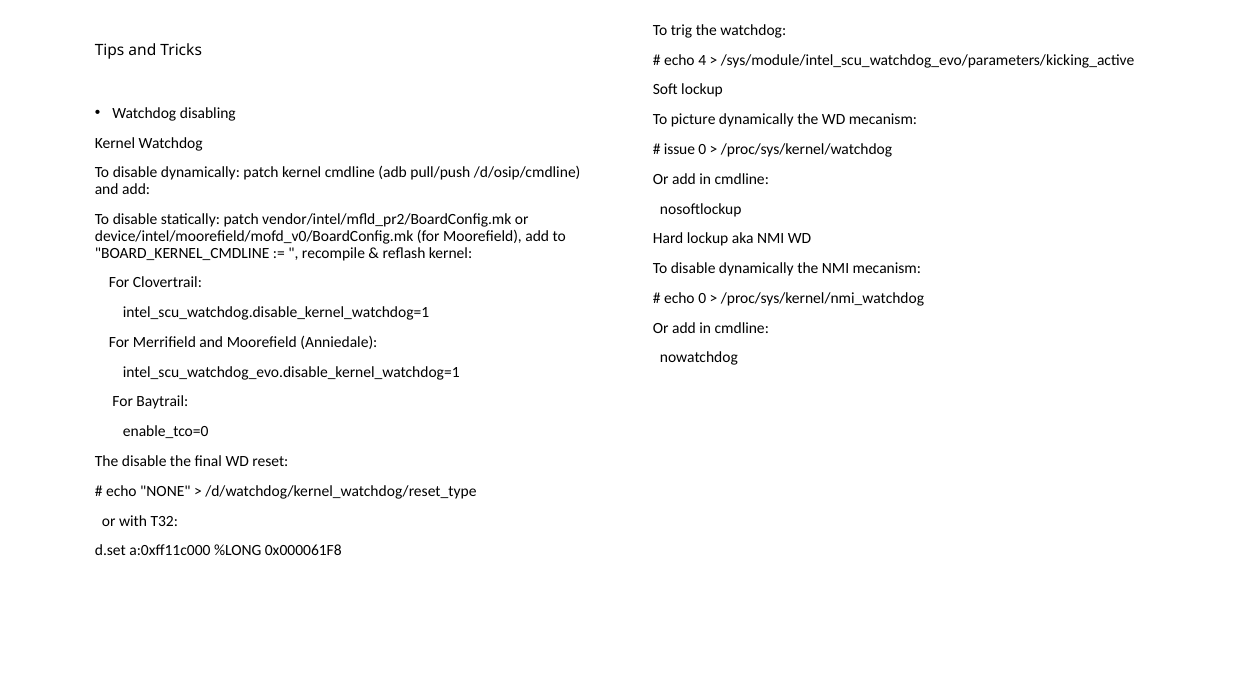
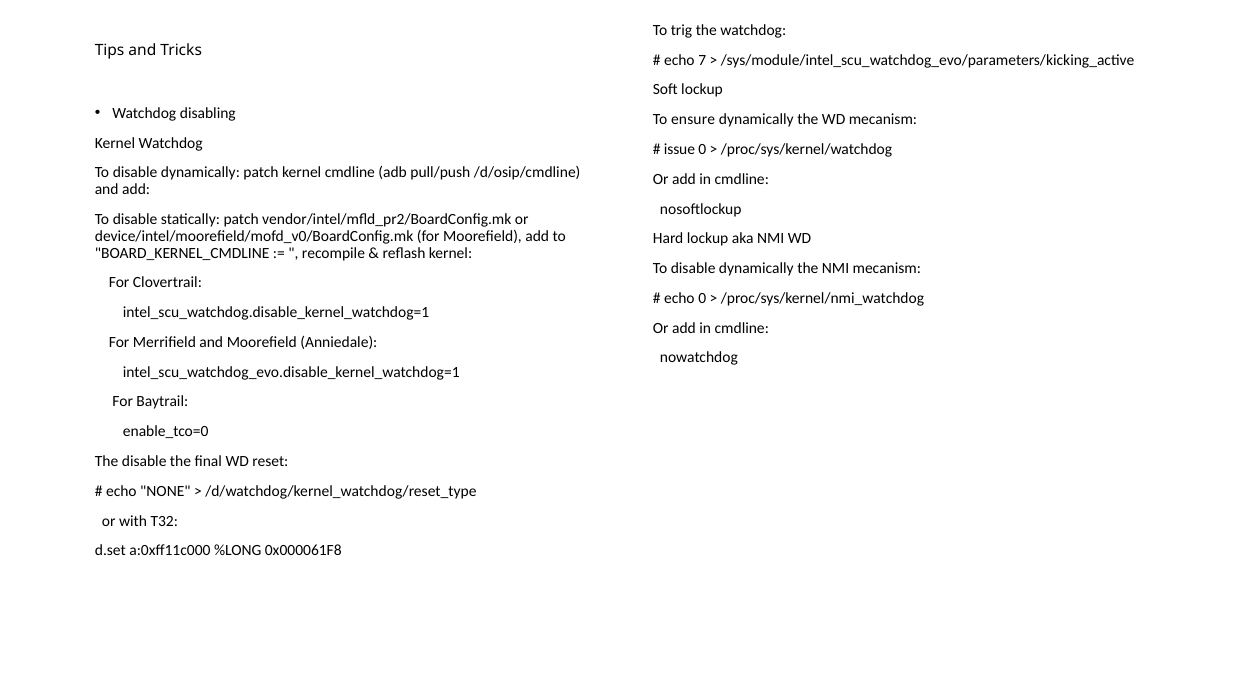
4: 4 -> 7
picture: picture -> ensure
